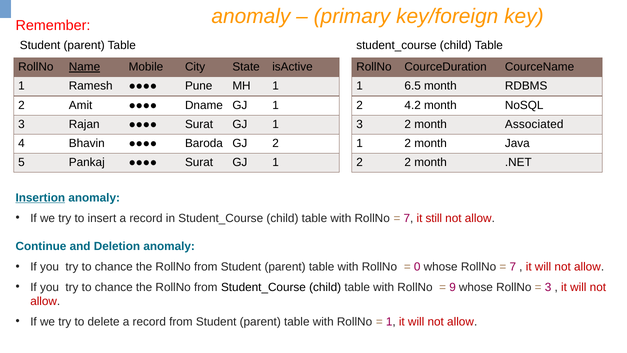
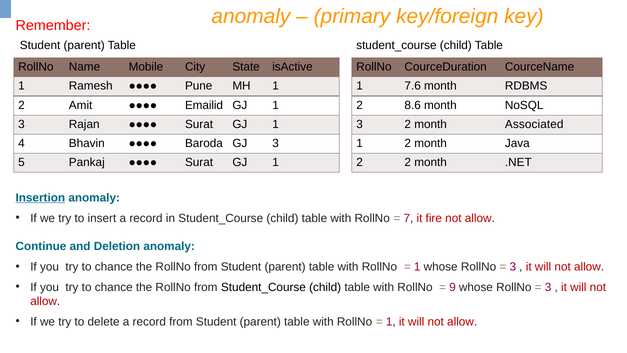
Name underline: present -> none
6.5: 6.5 -> 7.6
Dname: Dname -> Emailid
4.2: 4.2 -> 8.6
GJ 2: 2 -> 3
still: still -> fire
0 at (417, 267): 0 -> 1
7 at (513, 267): 7 -> 3
